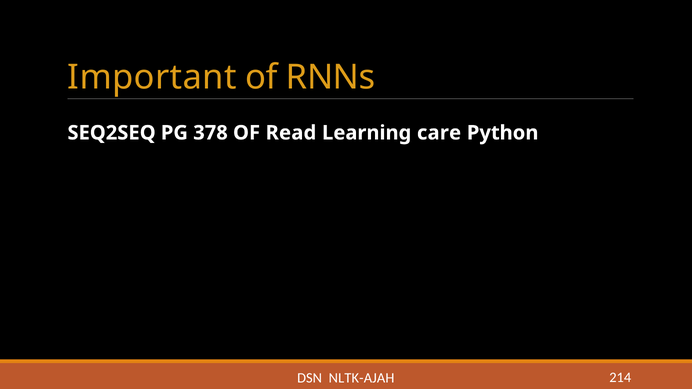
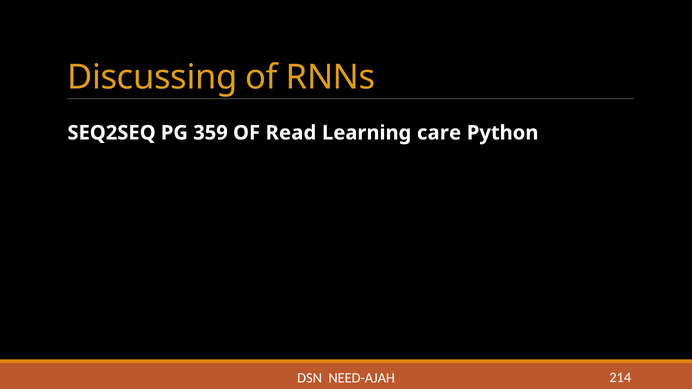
Important: Important -> Discussing
378: 378 -> 359
NLTK-AJAH: NLTK-AJAH -> NEED-AJAH
